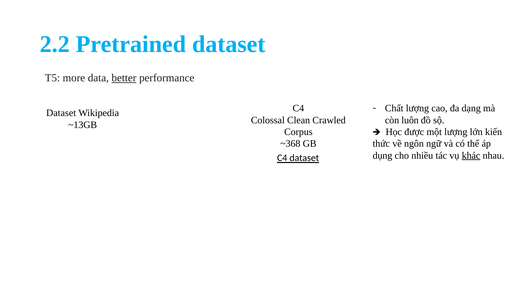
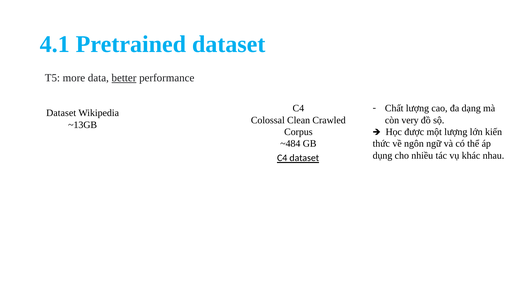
2.2: 2.2 -> 4.1
luôn: luôn -> very
~368: ~368 -> ~484
khác underline: present -> none
